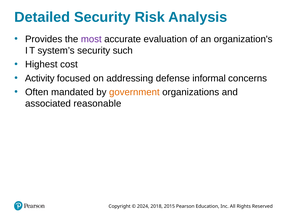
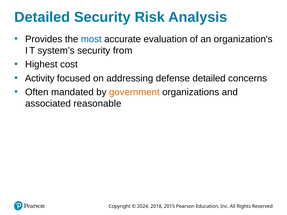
most colour: purple -> blue
such: such -> from
defense informal: informal -> detailed
